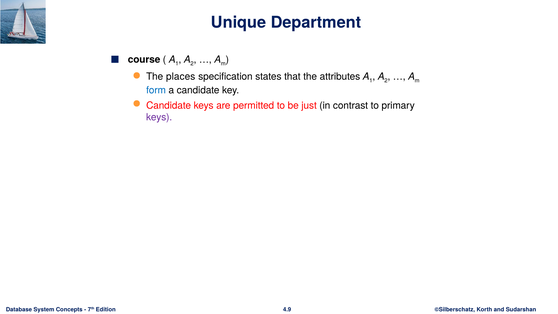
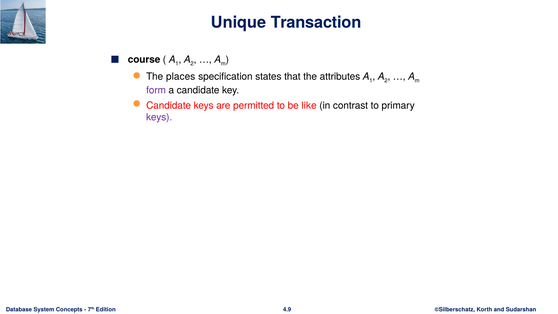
Department: Department -> Transaction
form colour: blue -> purple
just: just -> like
